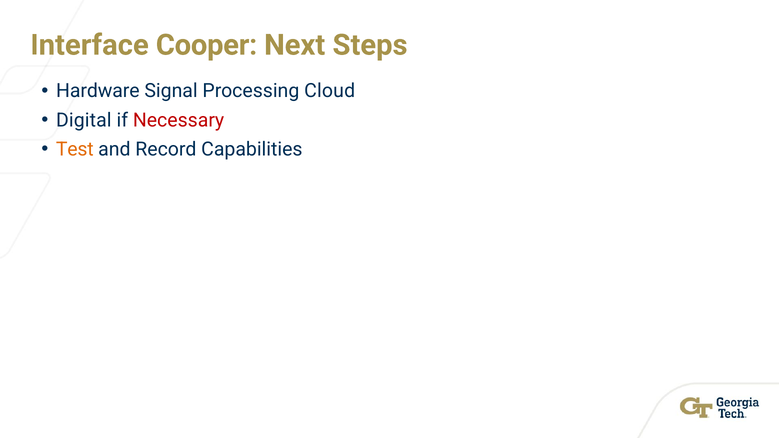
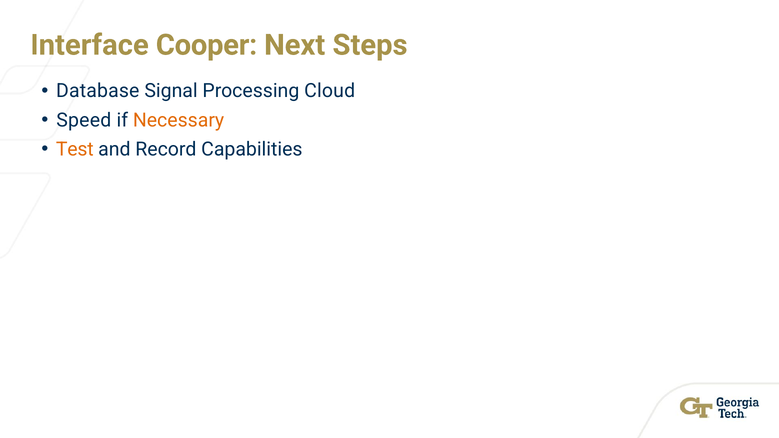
Hardware: Hardware -> Database
Digital: Digital -> Speed
Necessary colour: red -> orange
